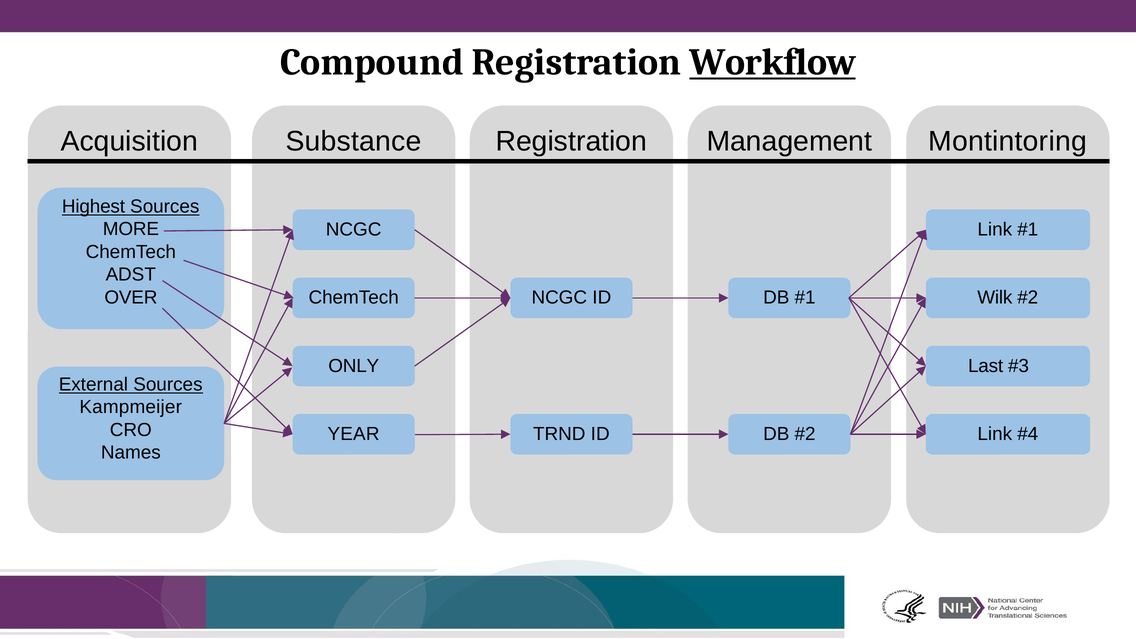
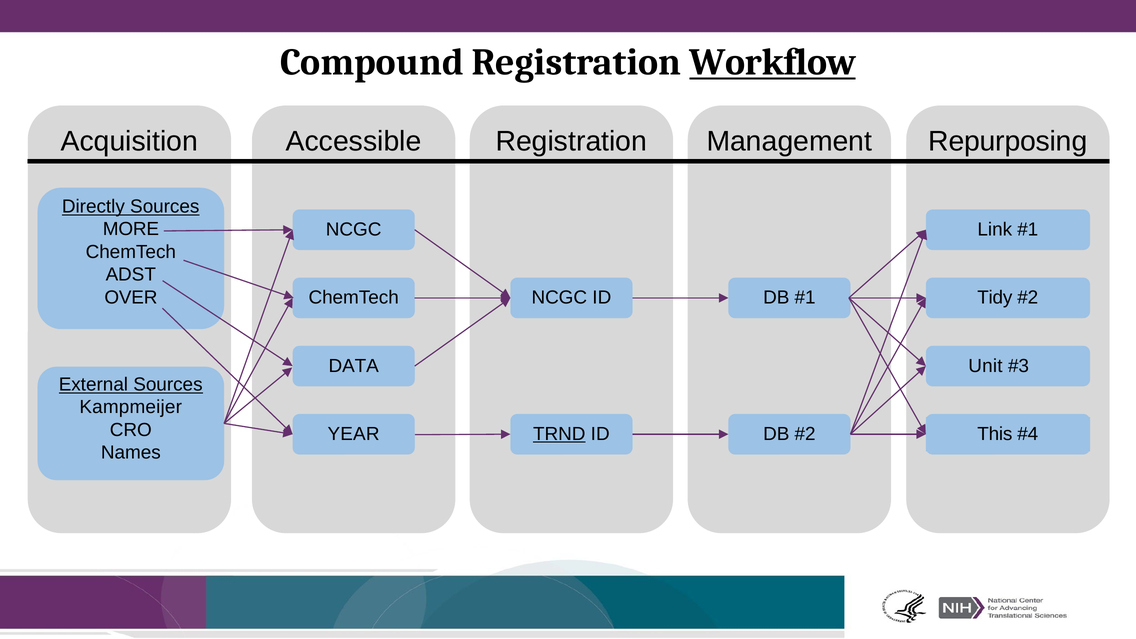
Substance: Substance -> Accessible
Montintoring: Montintoring -> Repurposing
Highest: Highest -> Directly
Wilk: Wilk -> Tidy
ONLY: ONLY -> DATA
Last: Last -> Unit
TRND underline: none -> present
Link at (995, 434): Link -> This
